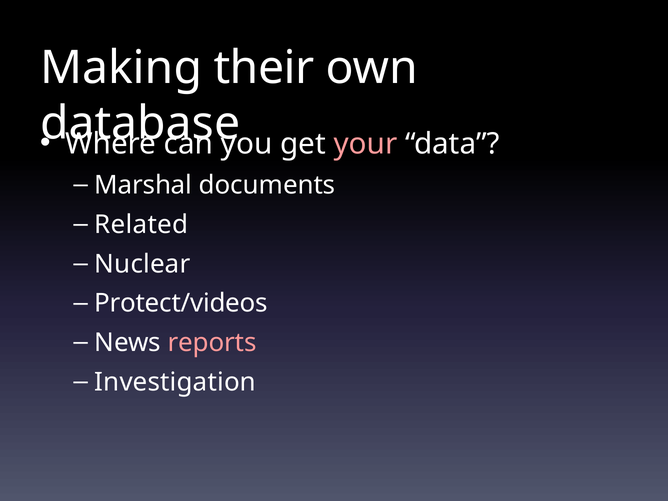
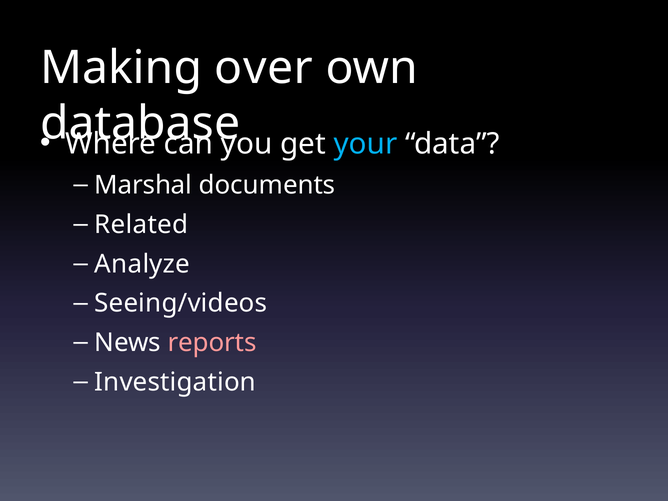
their: their -> over
your colour: pink -> light blue
Nuclear: Nuclear -> Analyze
Protect/videos: Protect/videos -> Seeing/videos
